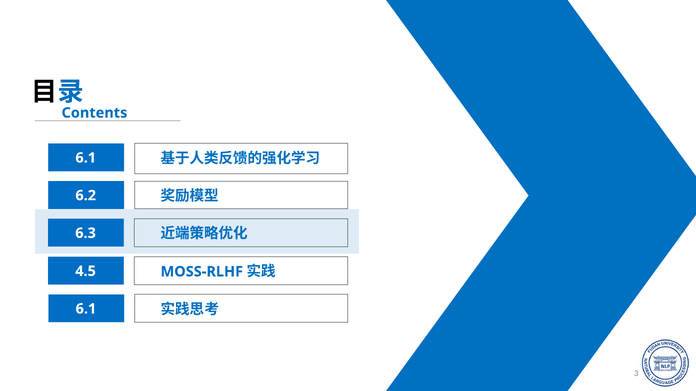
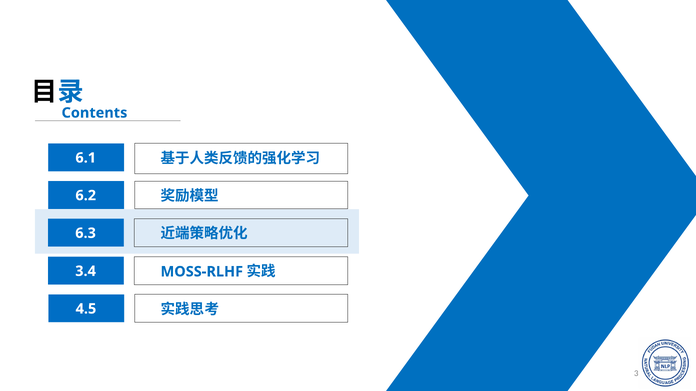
4.5: 4.5 -> 3.4
6.1 at (86, 309): 6.1 -> 4.5
